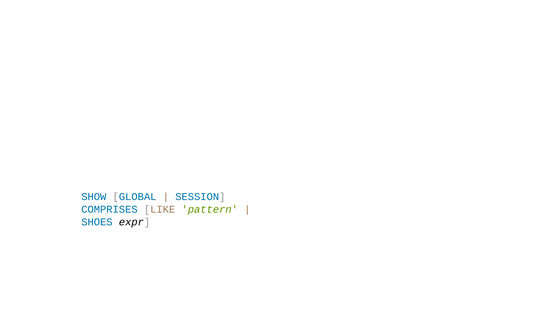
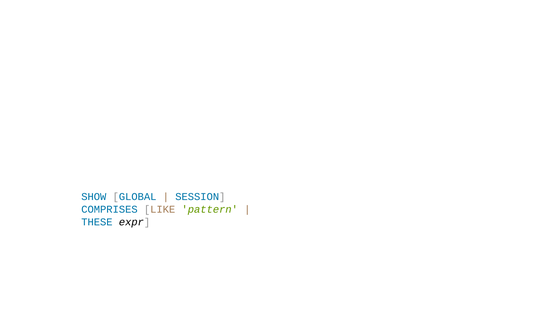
SHOES: SHOES -> THESE
